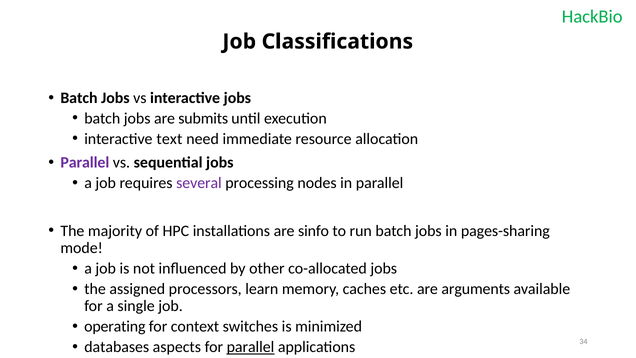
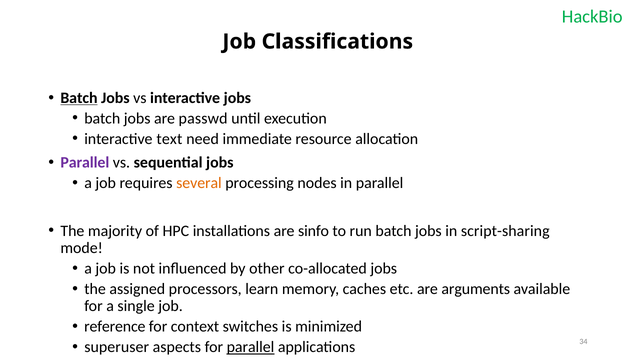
Batch at (79, 98) underline: none -> present
submits: submits -> passwd
several colour: purple -> orange
pages-sharing: pages-sharing -> script-sharing
operating: operating -> reference
databases: databases -> superuser
